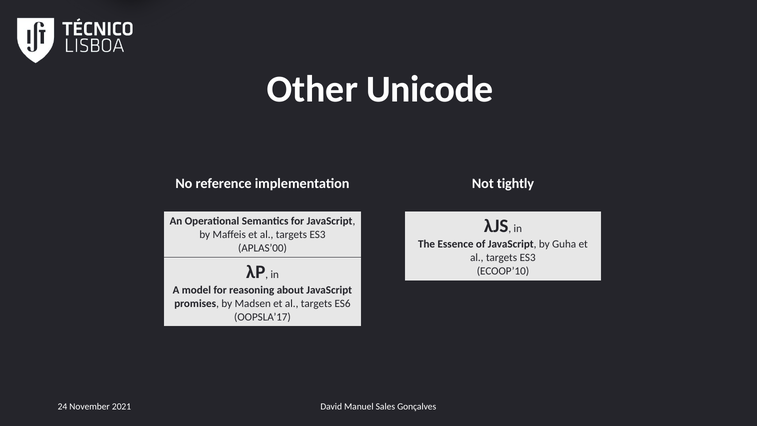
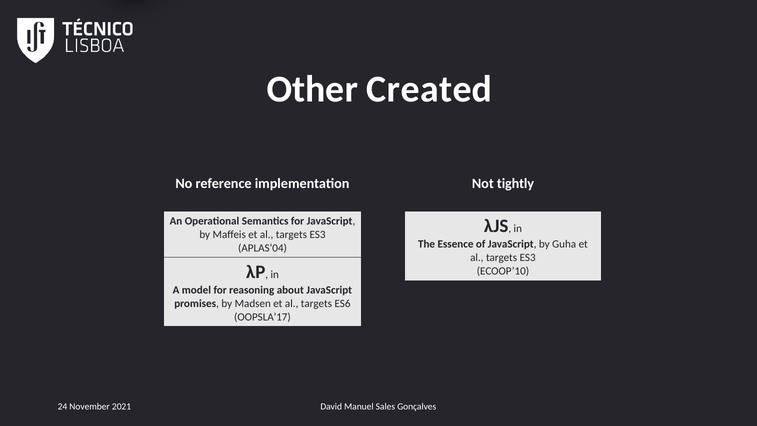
Unicode: Unicode -> Created
APLAS’00: APLAS’00 -> APLAS’04
